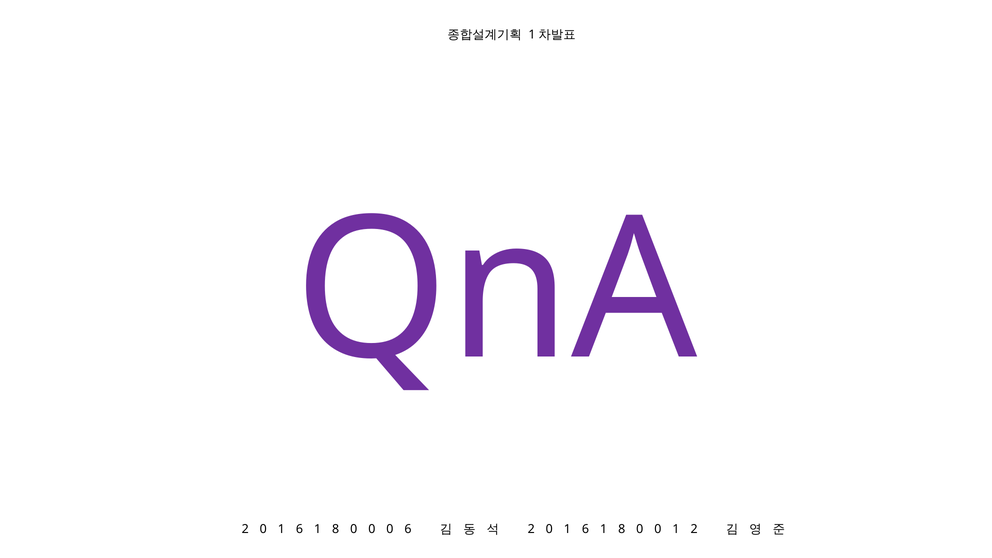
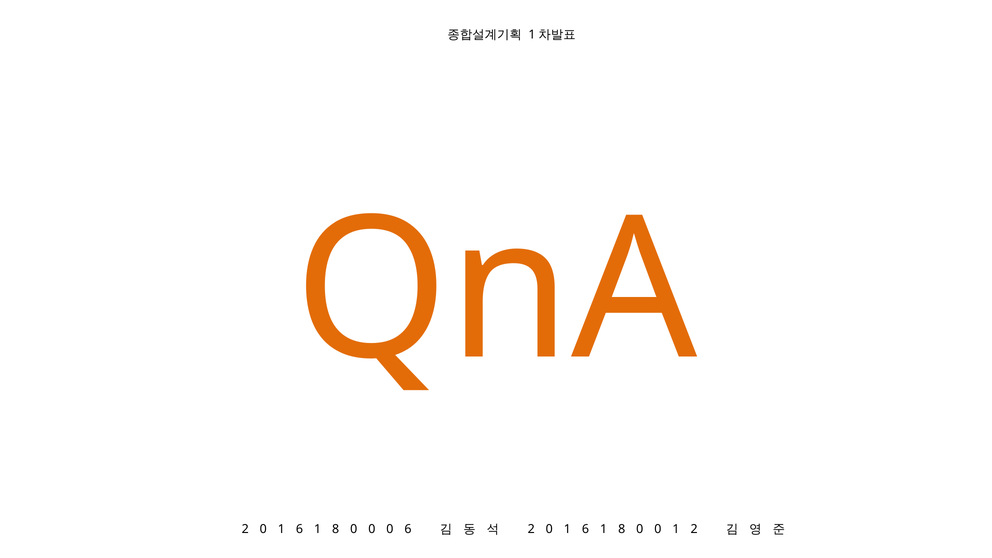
QnA colour: purple -> orange
